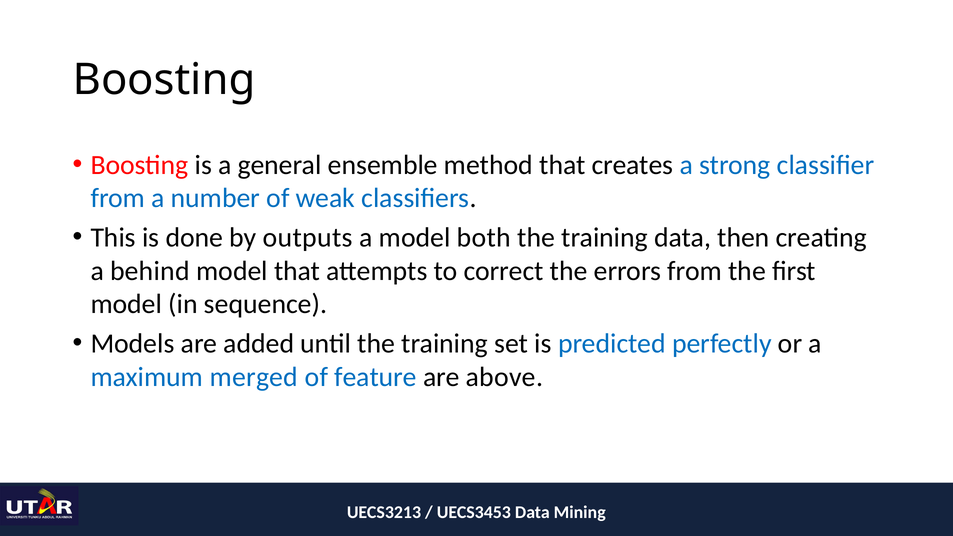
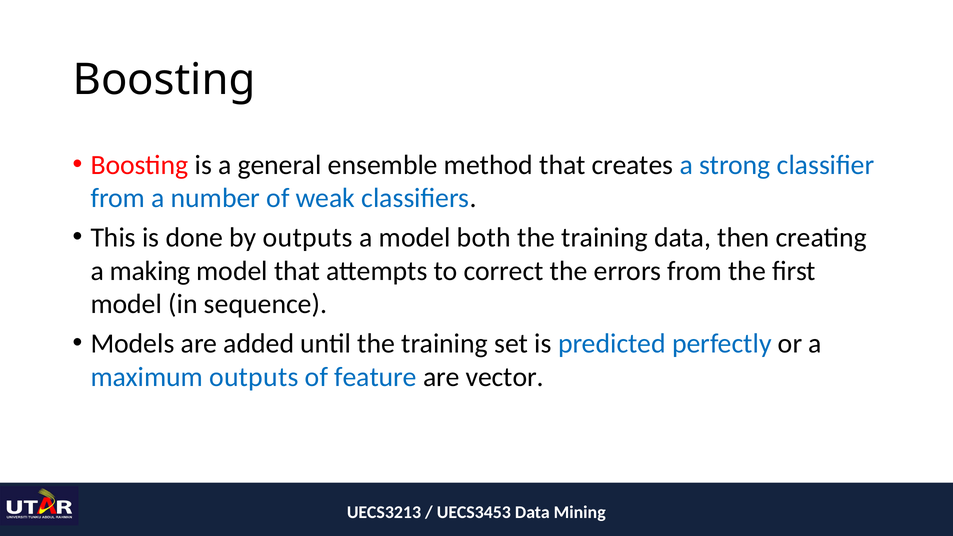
behind: behind -> making
maximum merged: merged -> outputs
above: above -> vector
